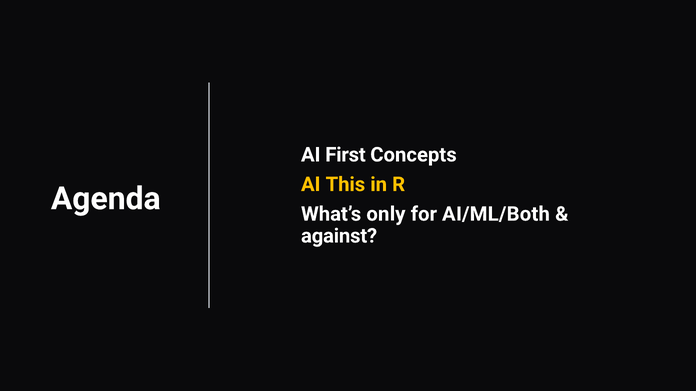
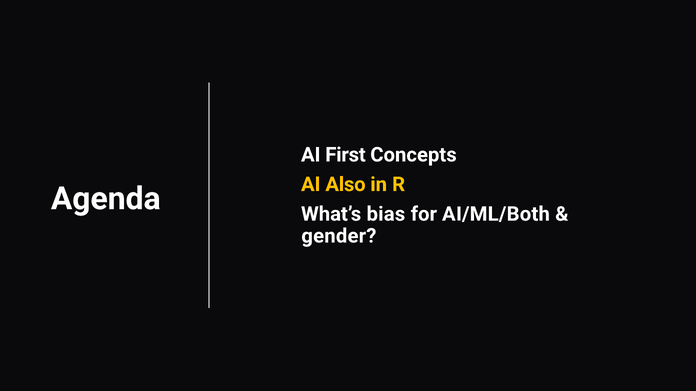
This: This -> Also
only: only -> bias
against: against -> gender
